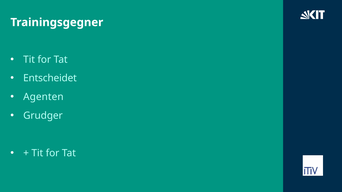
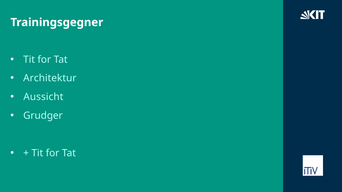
Entscheidet: Entscheidet -> Architektur
Agenten: Agenten -> Aussicht
